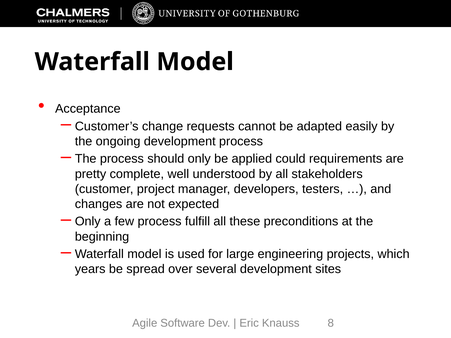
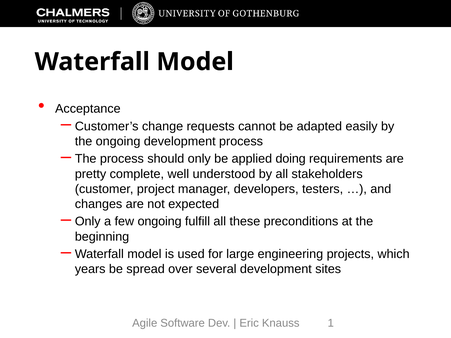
could: could -> doing
few process: process -> ongoing
8: 8 -> 1
